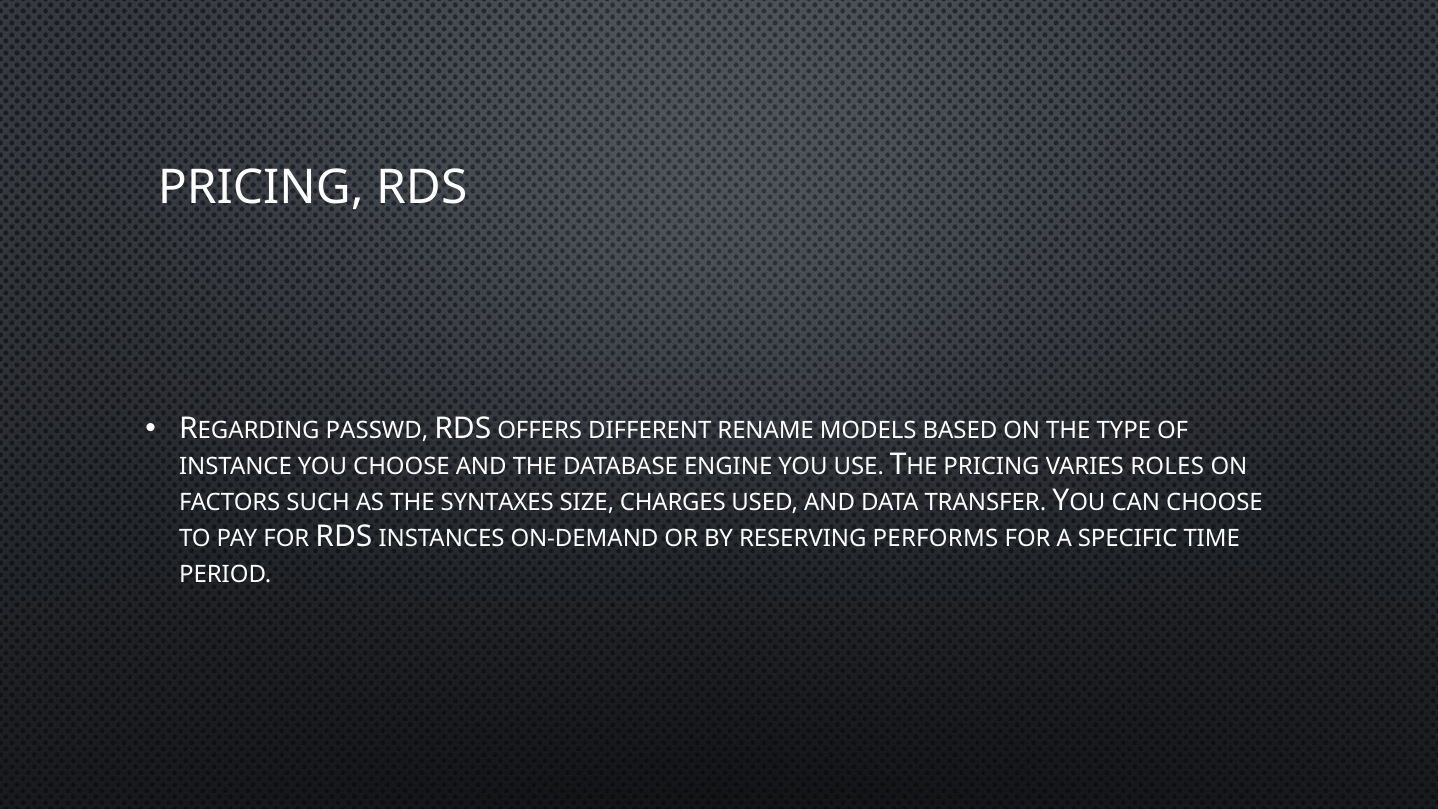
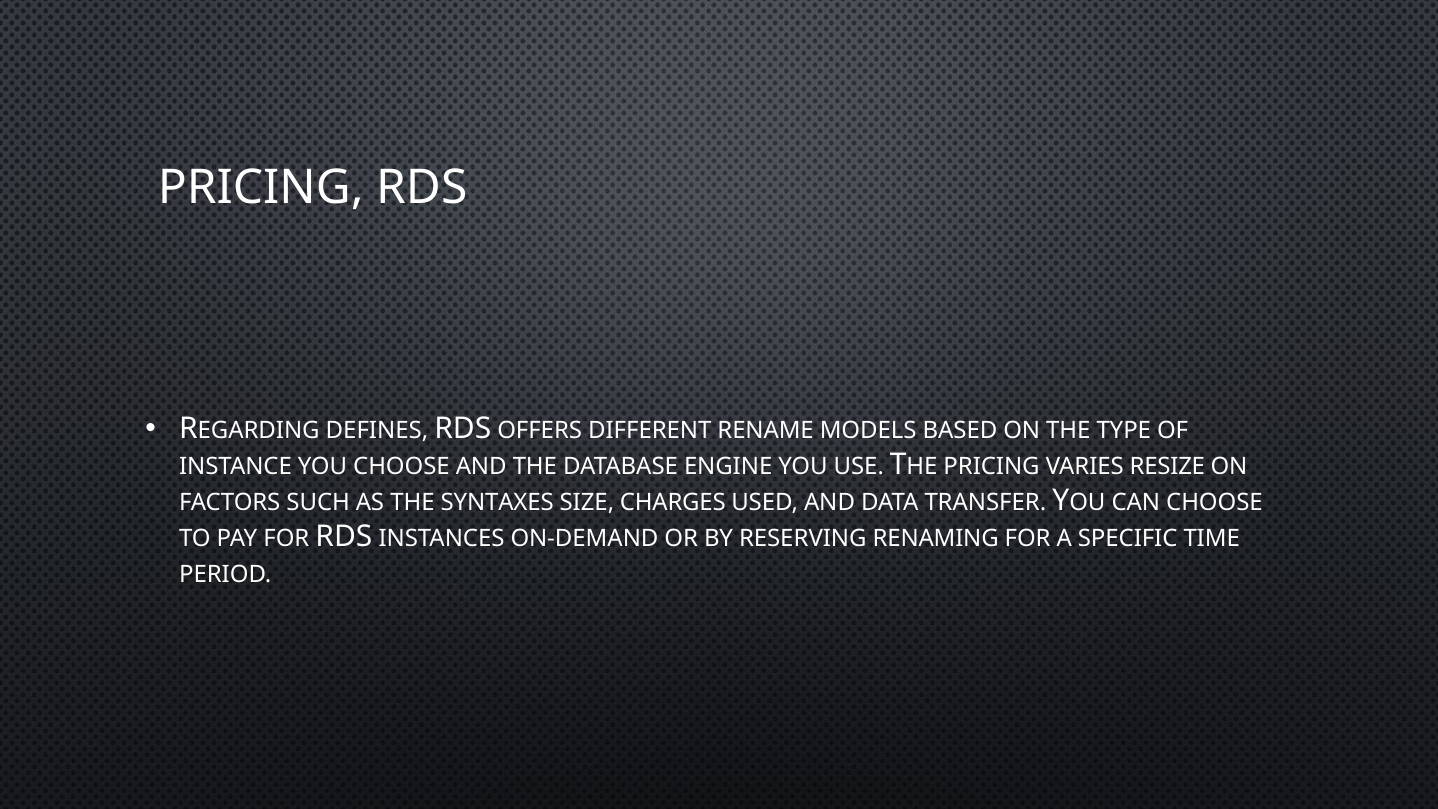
PASSWD: PASSWD -> DEFINES
ROLES: ROLES -> RESIZE
PERFORMS: PERFORMS -> RENAMING
